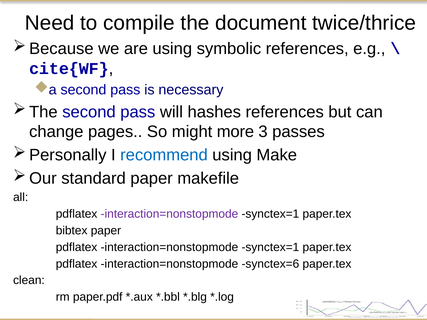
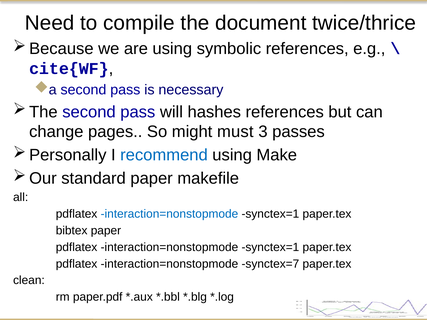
more: more -> must
interaction=nonstopmode at (169, 214) colour: purple -> blue
synctex=6: synctex=6 -> synctex=7
